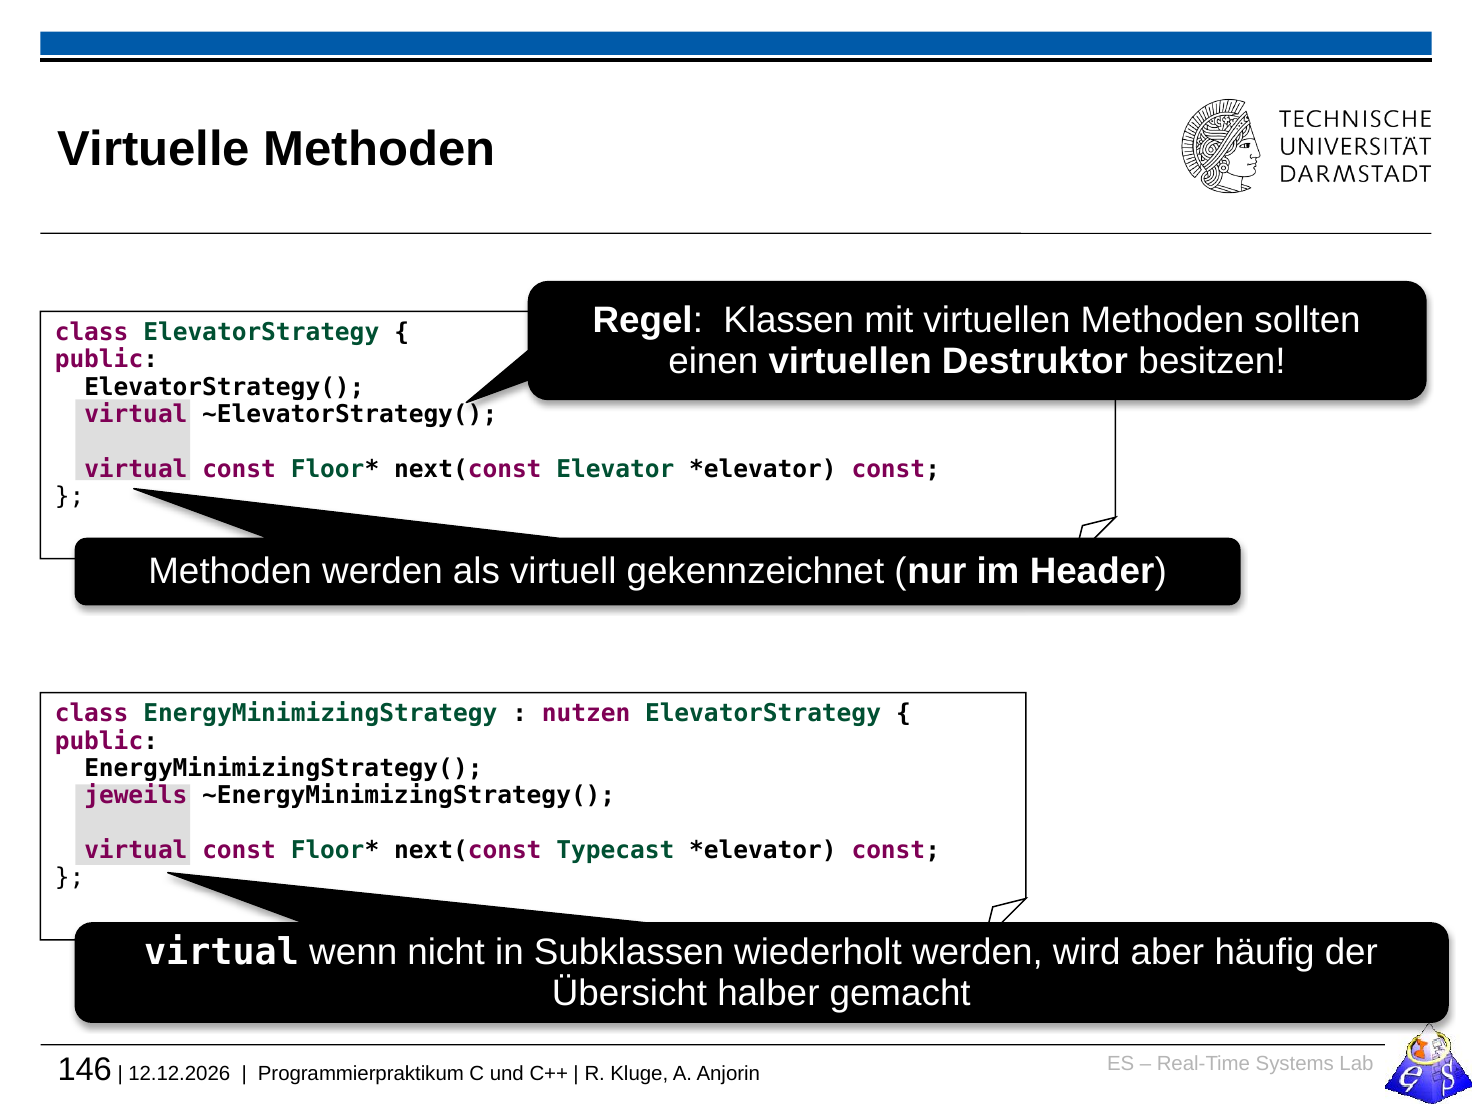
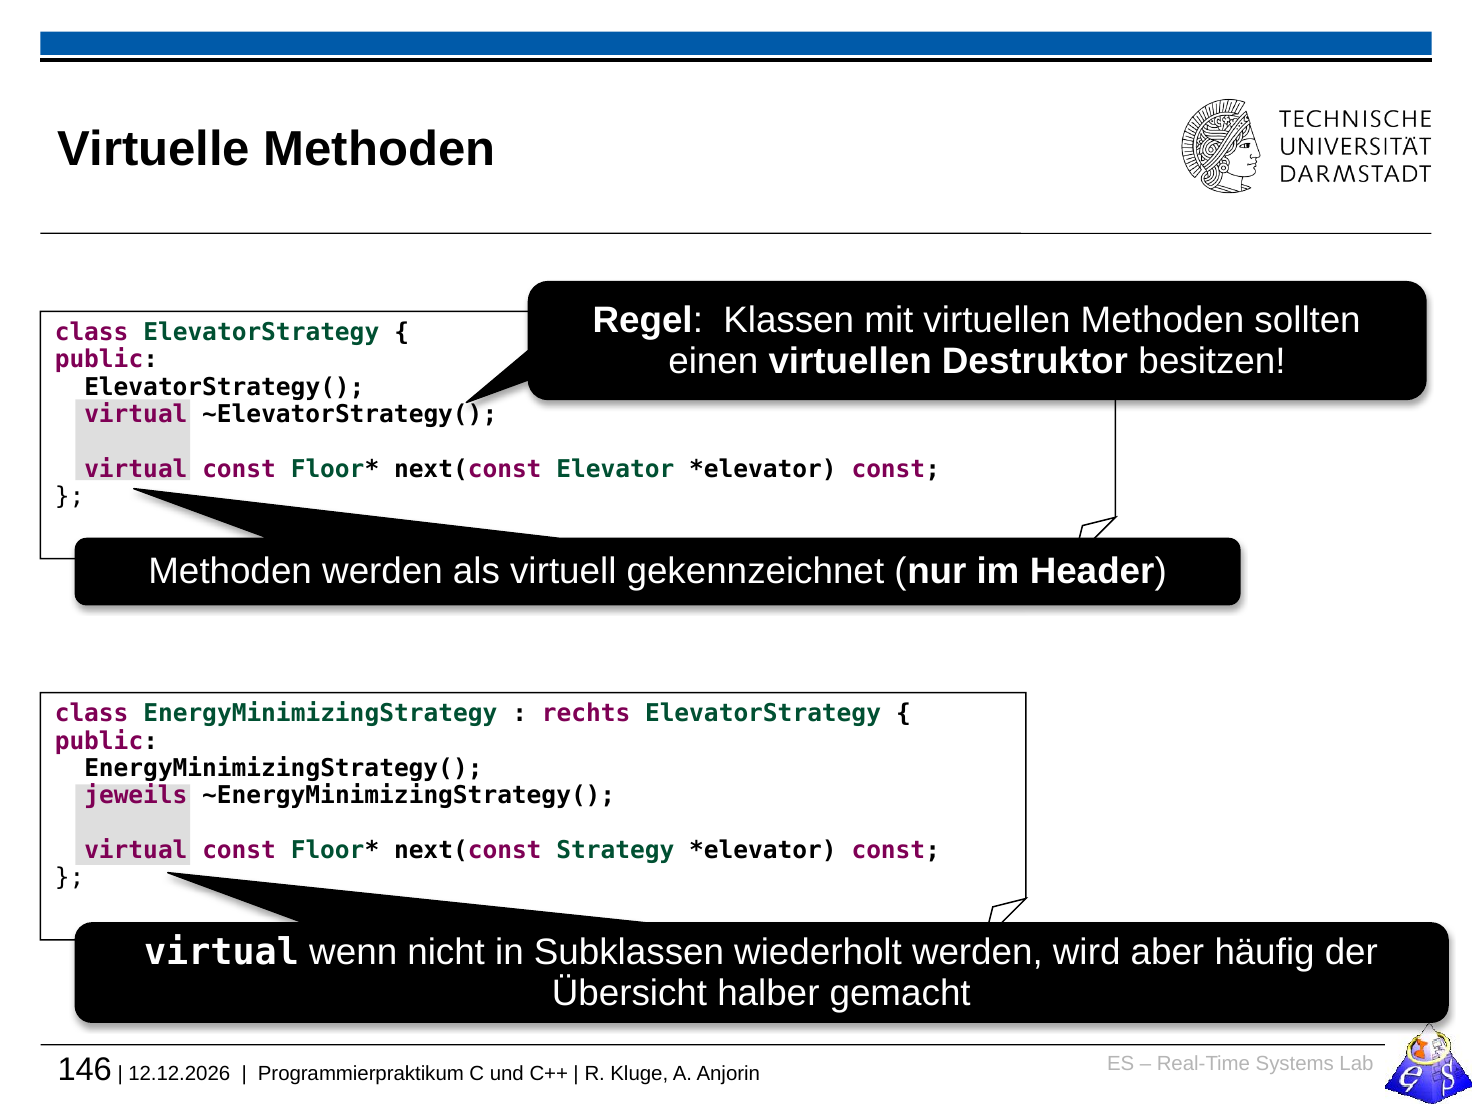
nutzen: nutzen -> rechts
Typecast: Typecast -> Strategy
